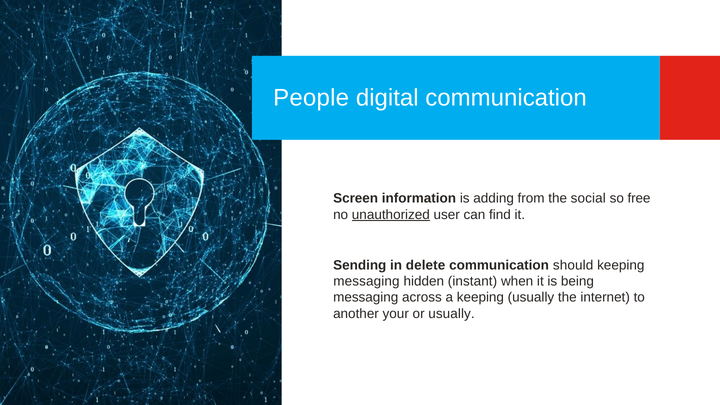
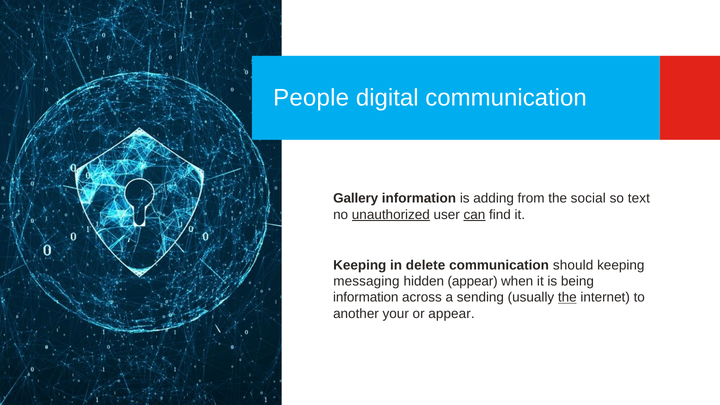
Screen: Screen -> Gallery
free: free -> text
can underline: none -> present
Sending at (360, 265): Sending -> Keeping
hidden instant: instant -> appear
messaging at (366, 297): messaging -> information
a keeping: keeping -> sending
the at (567, 297) underline: none -> present
or usually: usually -> appear
